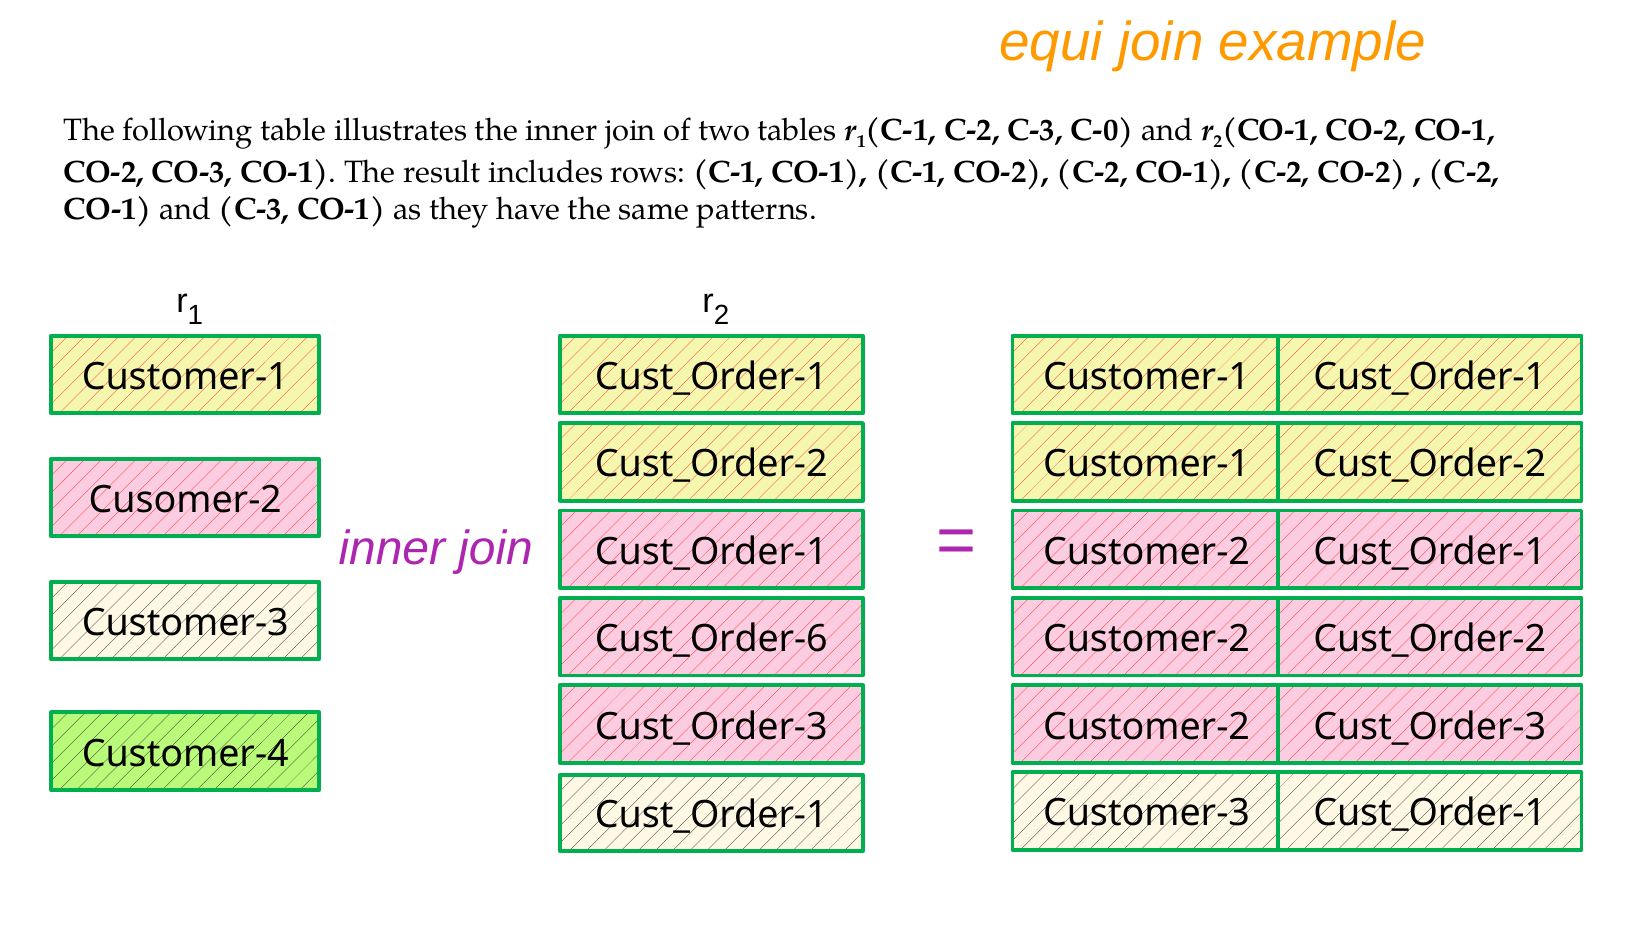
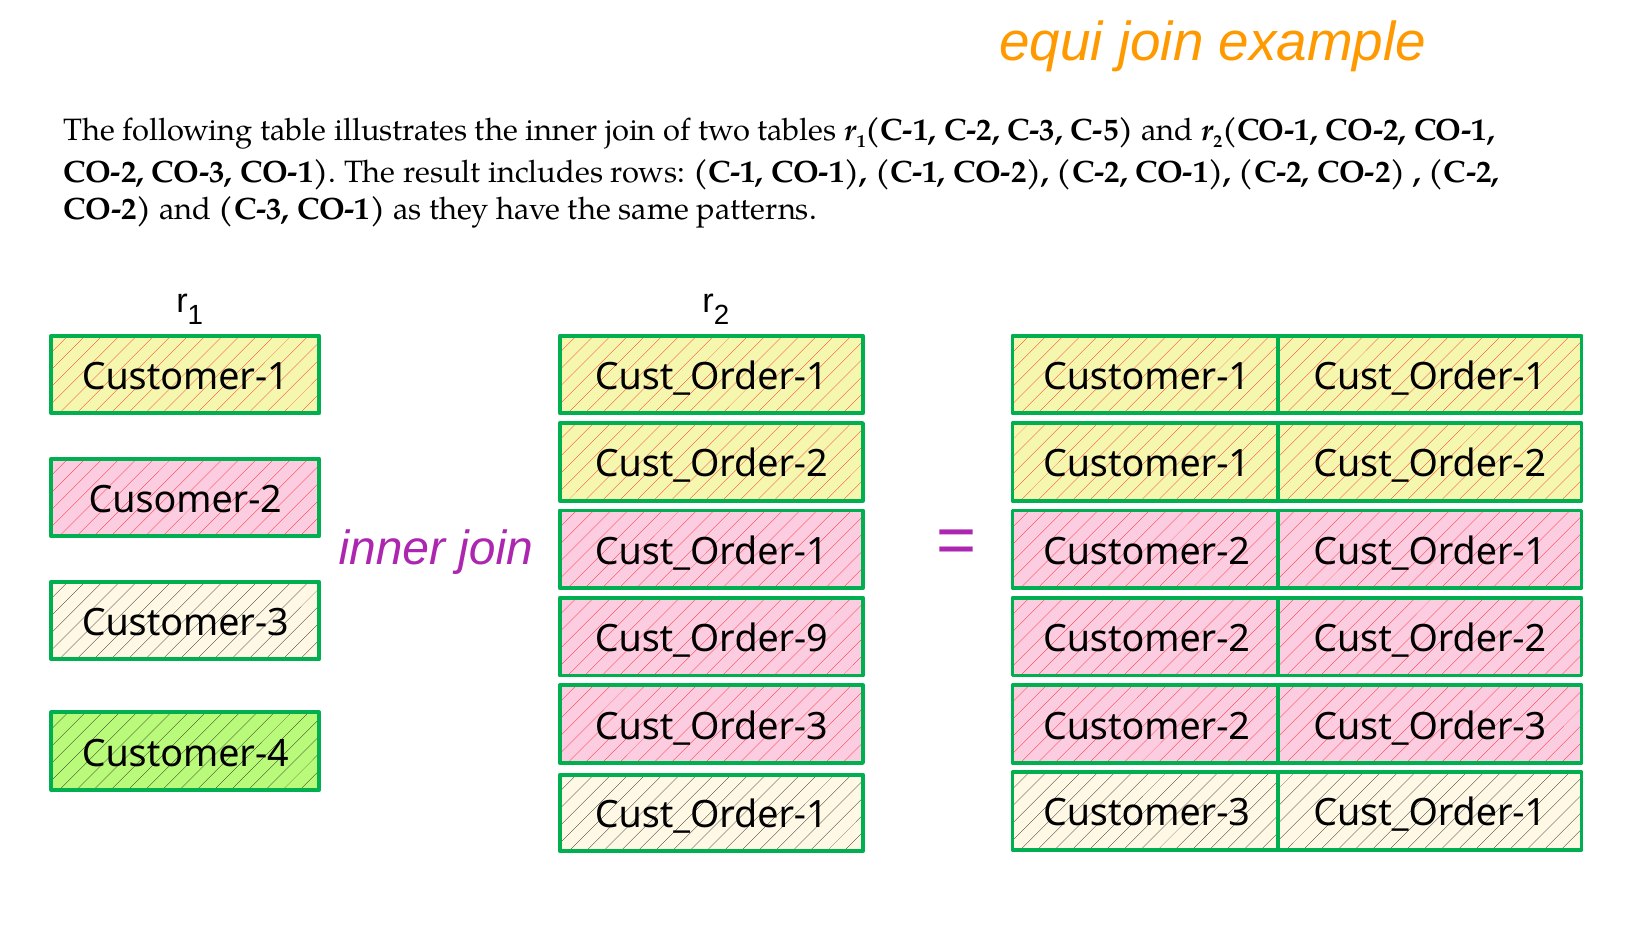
C-0: C-0 -> C-5
CO-1 at (108, 209): CO-1 -> CO-2
Cust_Order-6: Cust_Order-6 -> Cust_Order-9
